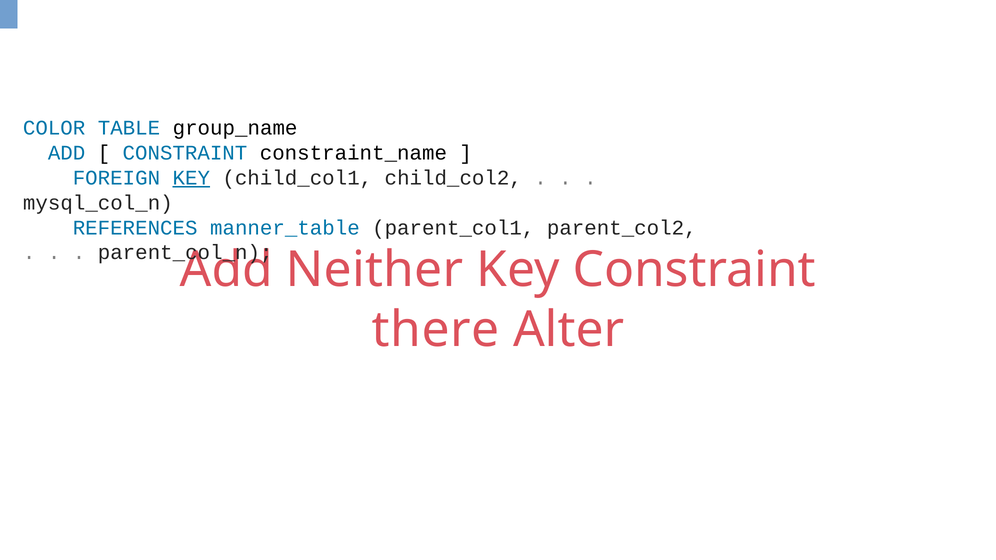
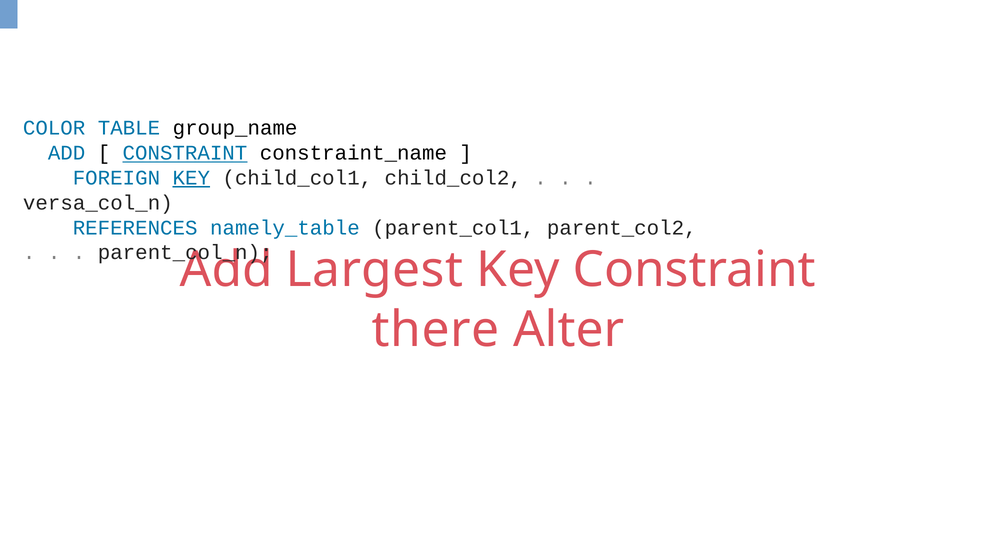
CONSTRAINT at (185, 153) underline: none -> present
mysql_col_n: mysql_col_n -> versa_col_n
manner_table: manner_table -> namely_table
Neither: Neither -> Largest
